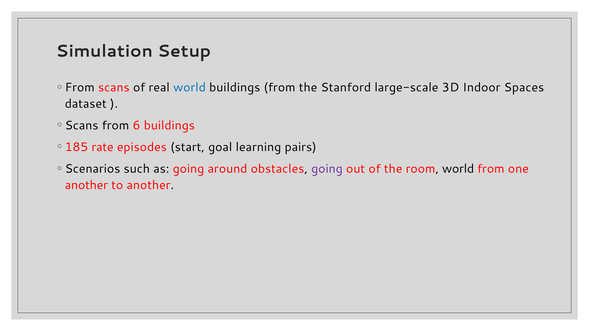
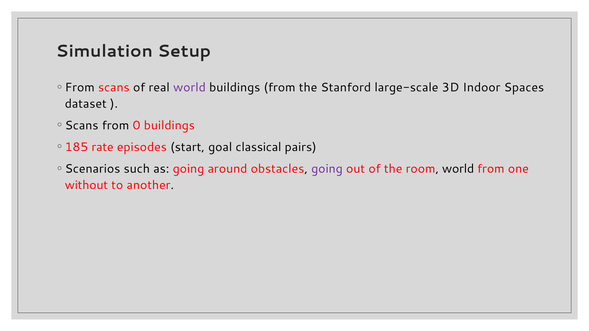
world at (189, 88) colour: blue -> purple
6: 6 -> 0
learning: learning -> classical
another at (86, 185): another -> without
